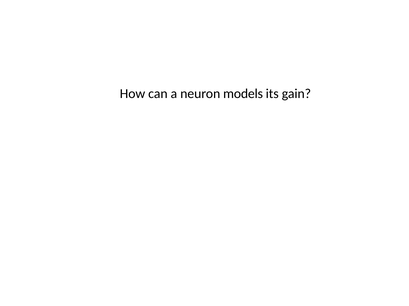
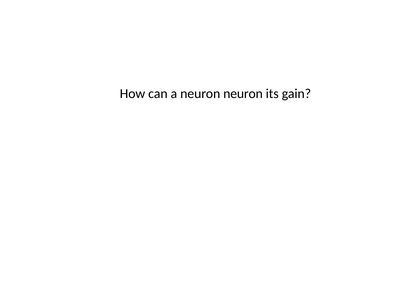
neuron models: models -> neuron
